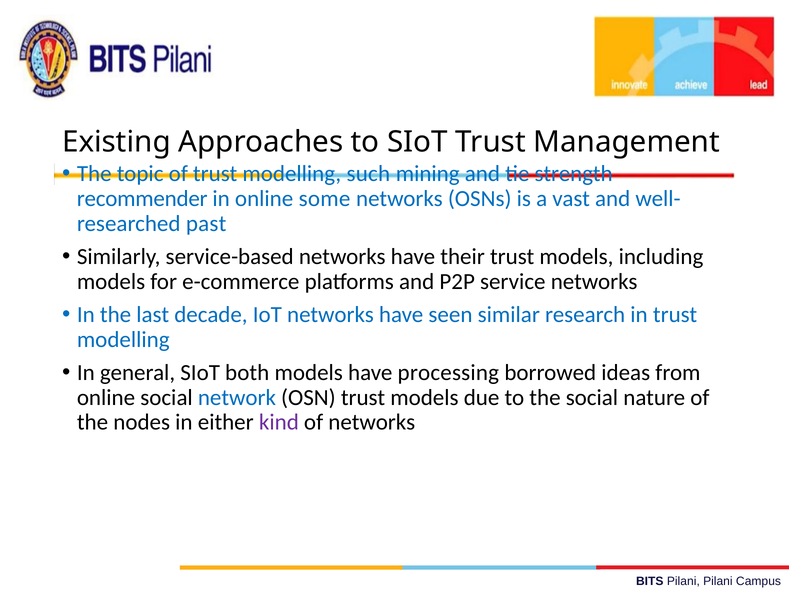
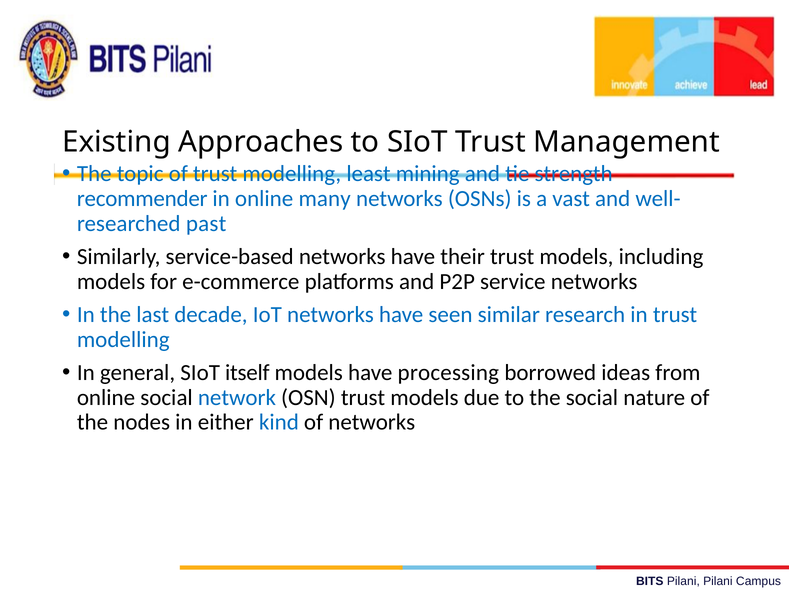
such: such -> least
some: some -> many
both: both -> itself
kind colour: purple -> blue
